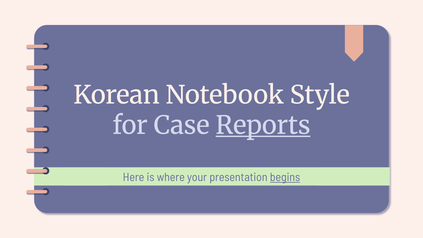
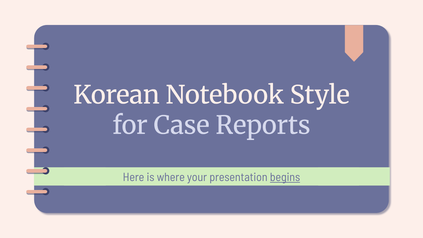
Reports underline: present -> none
